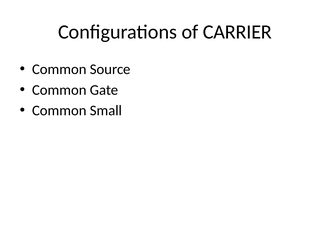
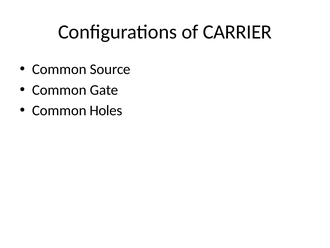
Small: Small -> Holes
